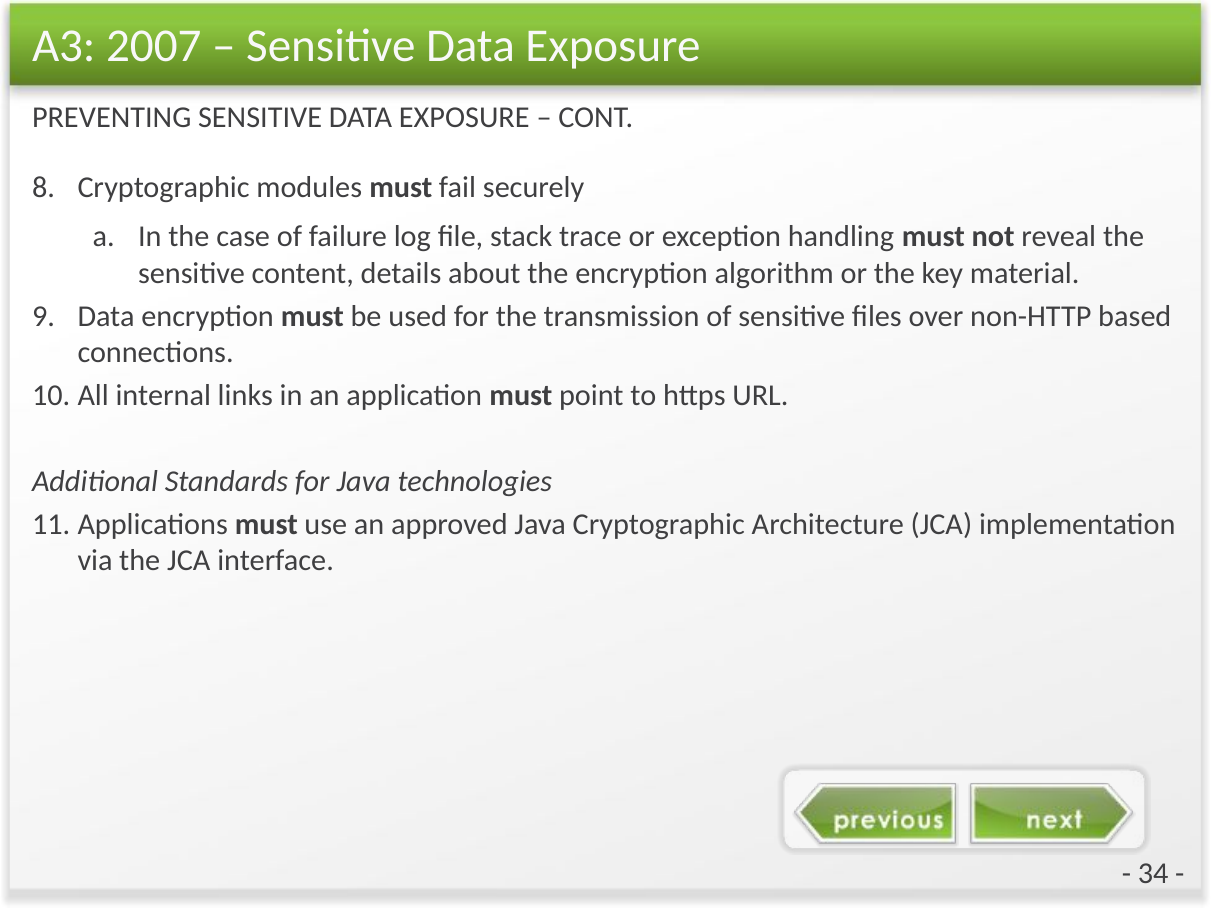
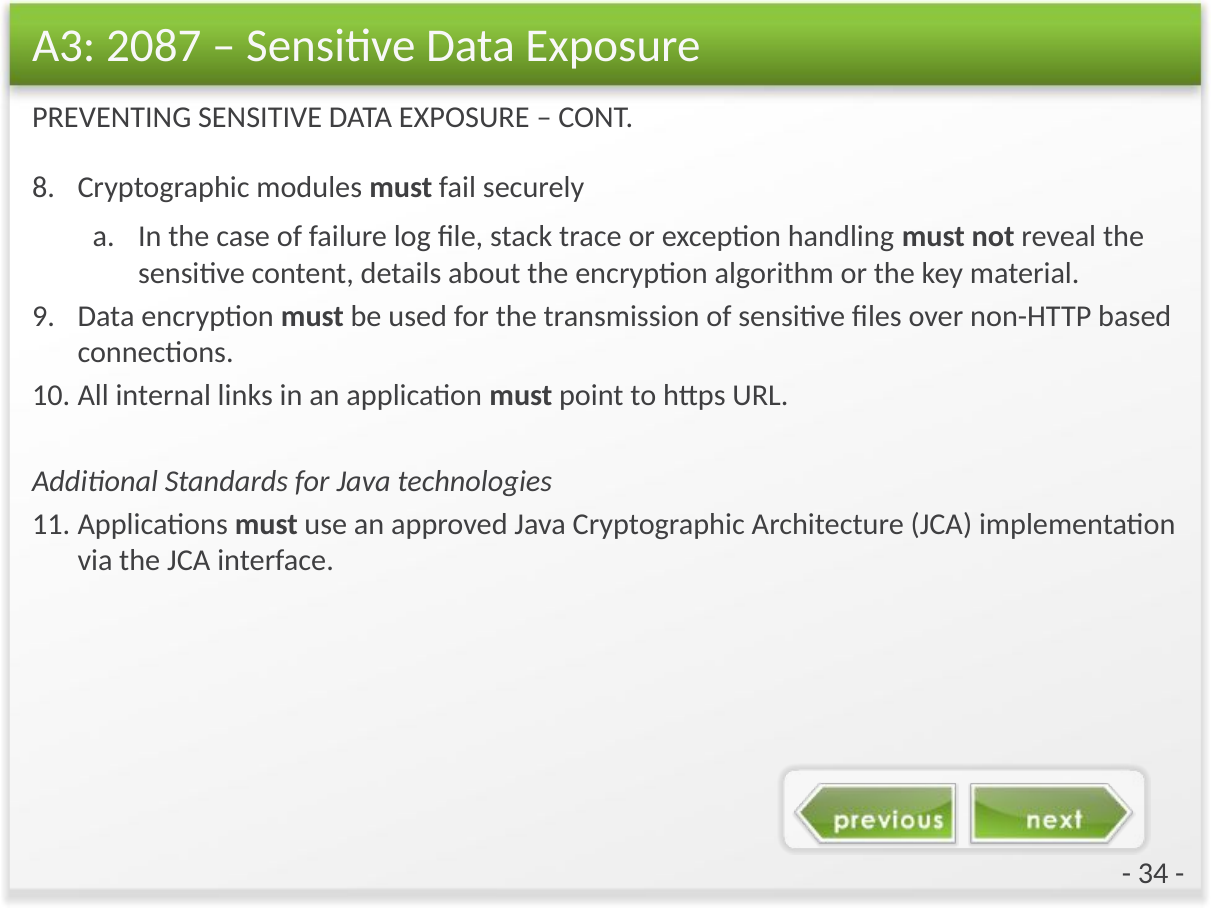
2007: 2007 -> 2087
